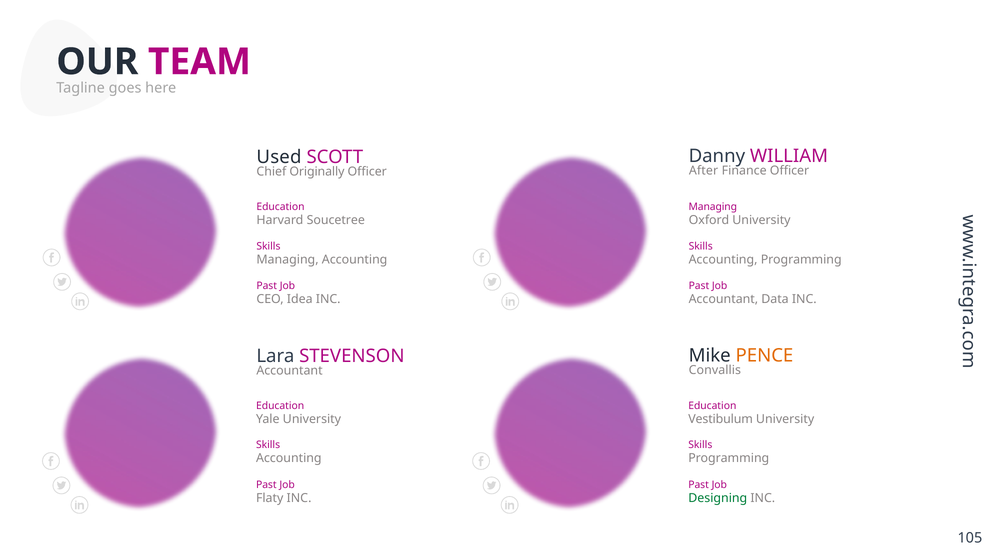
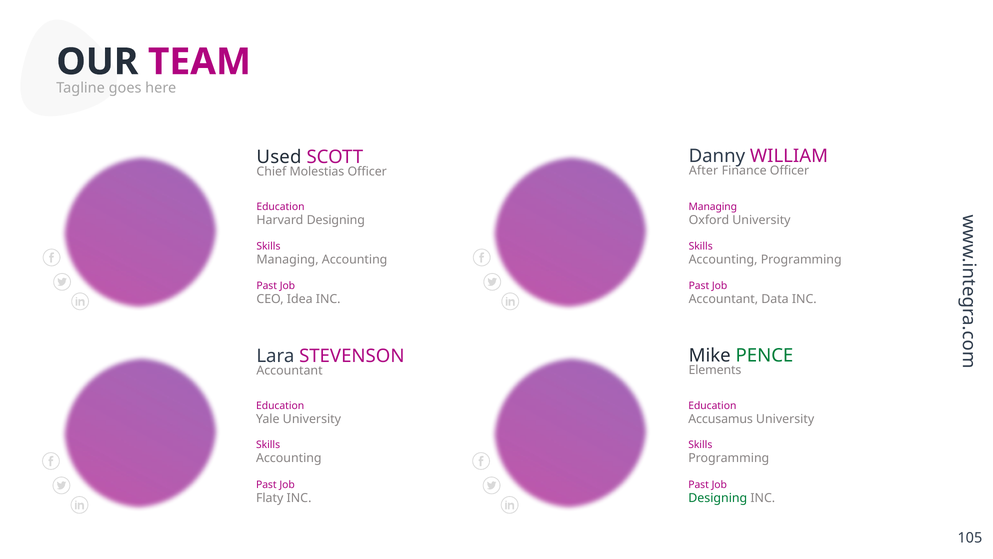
Originally: Originally -> Molestias
Harvard Soucetree: Soucetree -> Designing
PENCE colour: orange -> green
Convallis: Convallis -> Elements
Vestibulum: Vestibulum -> Accusamus
